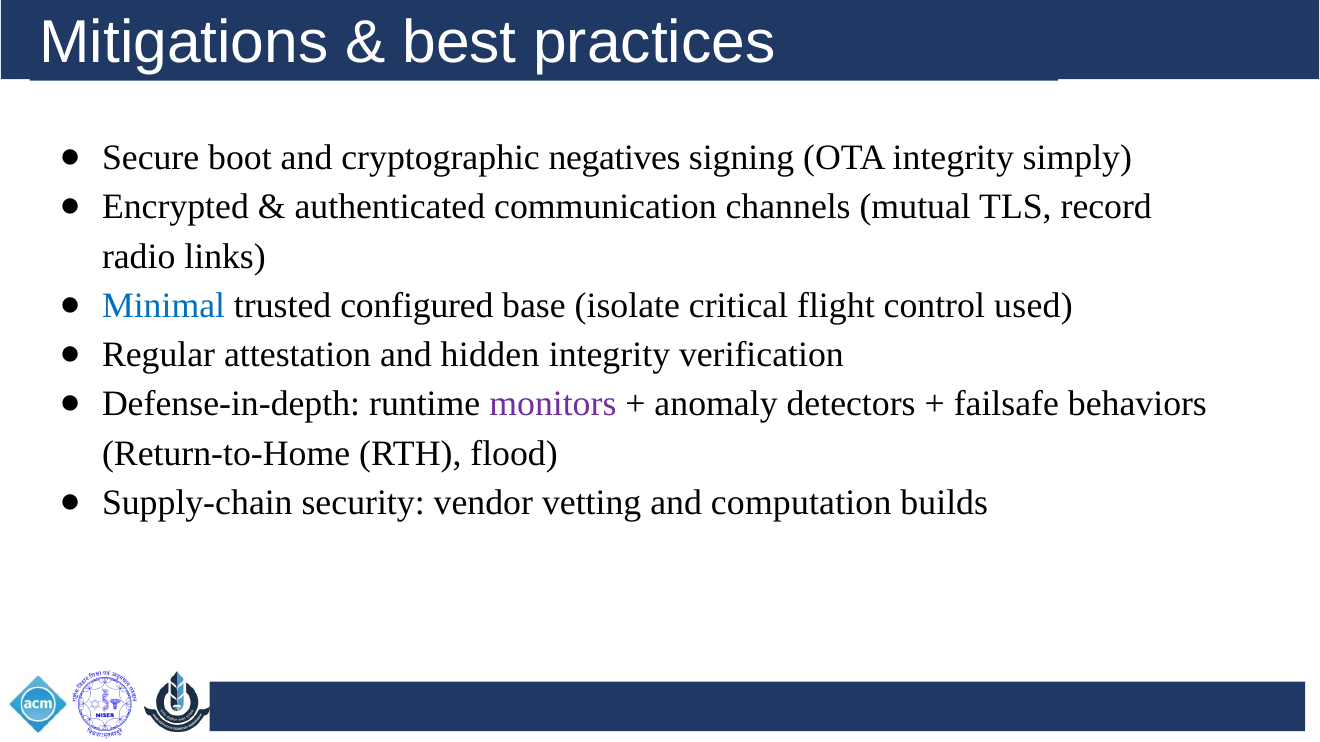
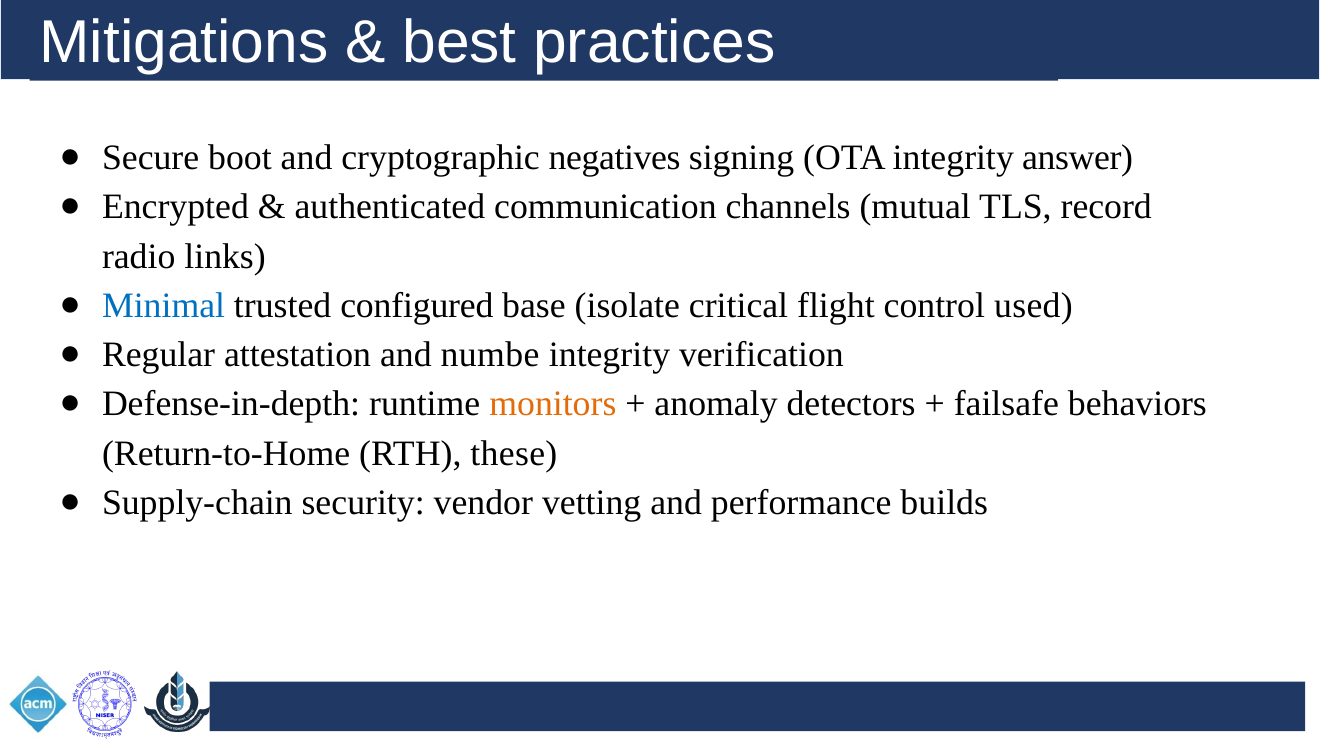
simply: simply -> answer
hidden: hidden -> numbe
monitors colour: purple -> orange
flood: flood -> these
computation: computation -> performance
